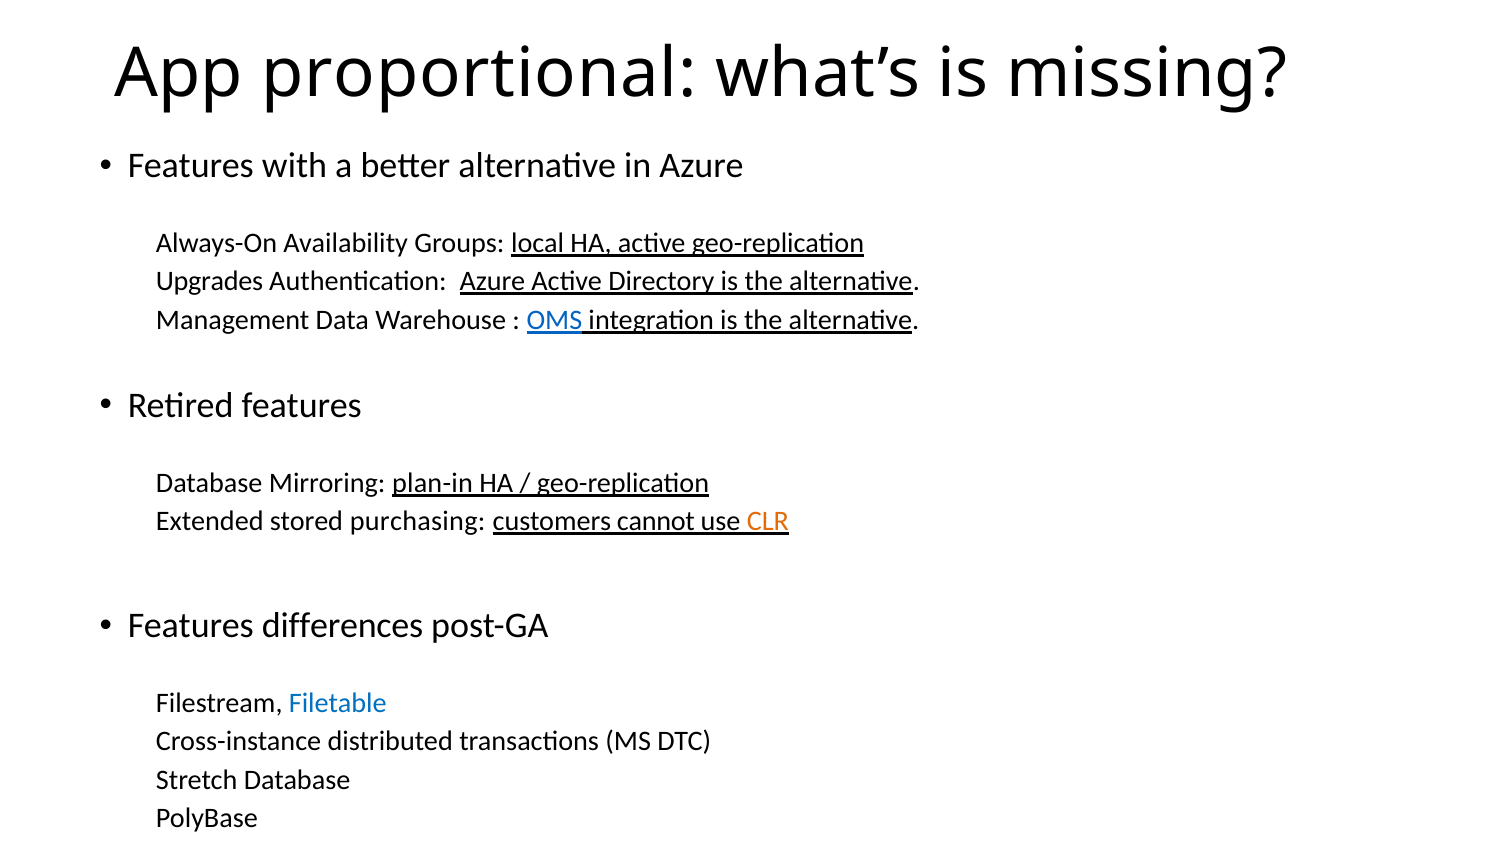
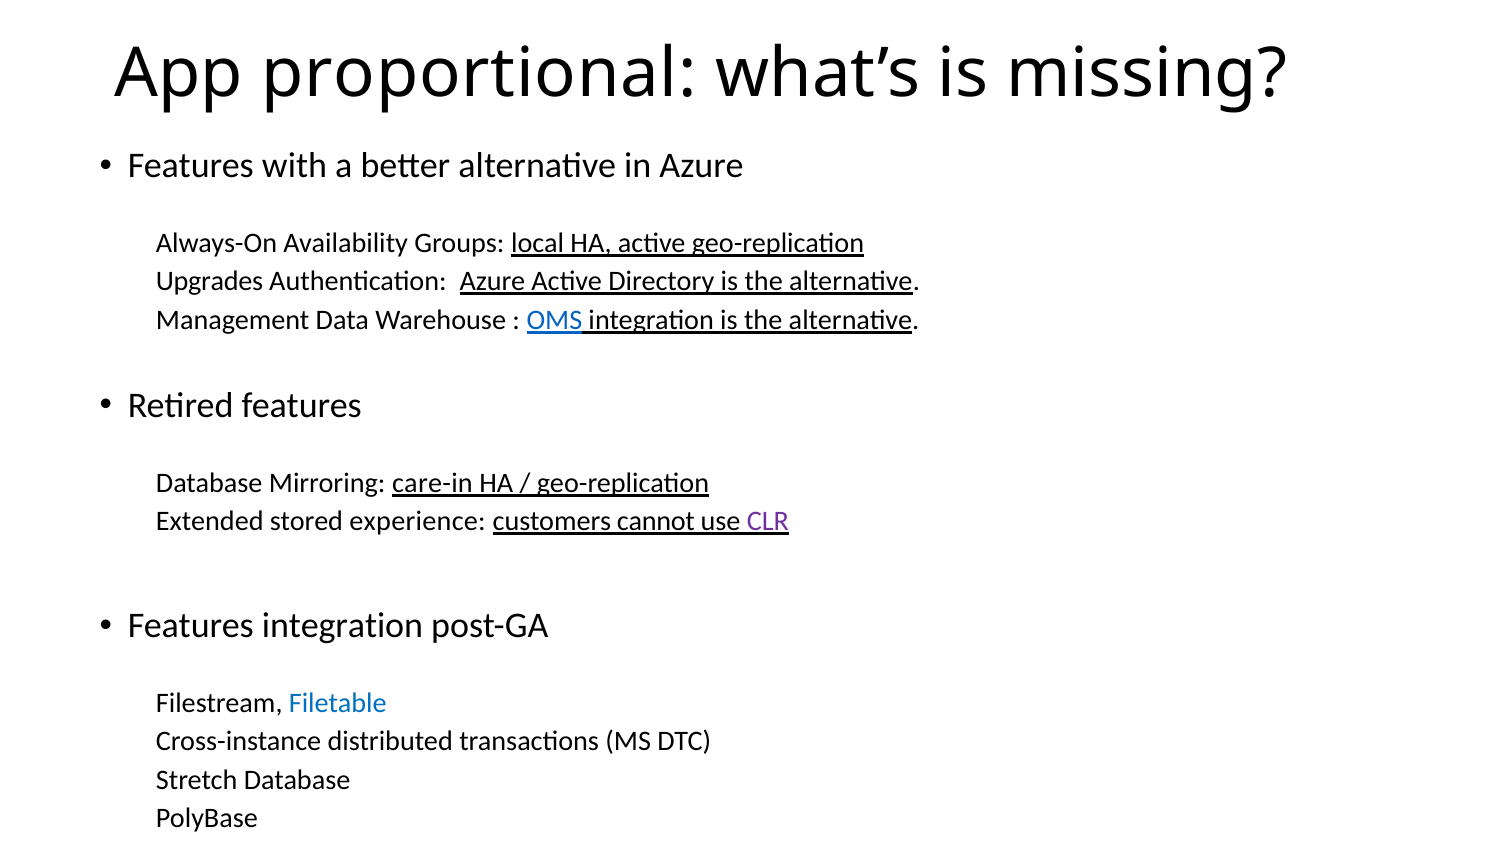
plan-in: plan-in -> care-in
purchasing: purchasing -> experience
CLR colour: orange -> purple
Features differences: differences -> integration
